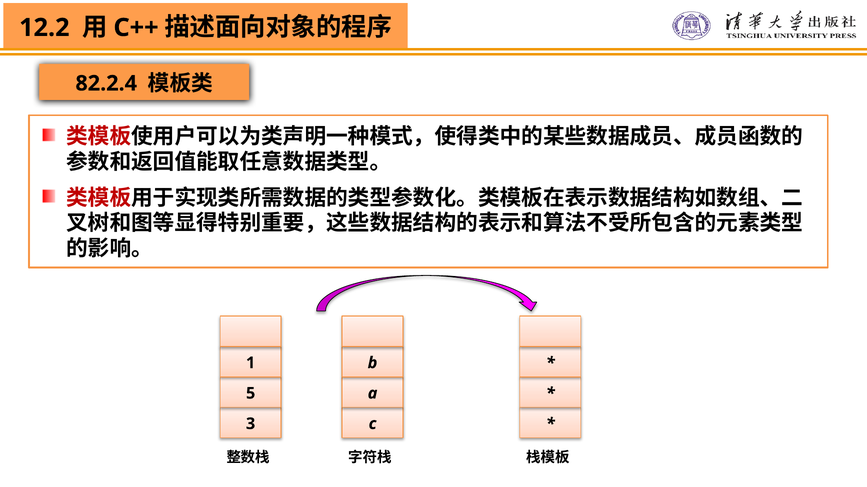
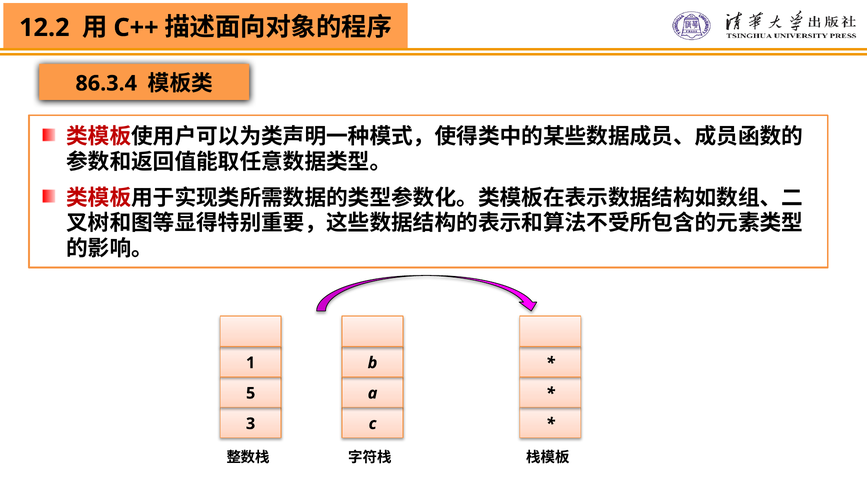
82.2.4: 82.2.4 -> 86.3.4
